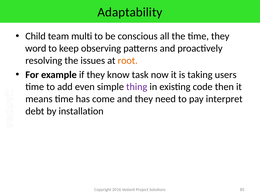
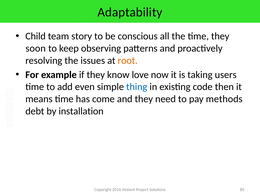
multi: multi -> story
word: word -> soon
task: task -> love
thing colour: purple -> blue
interpret: interpret -> methods
